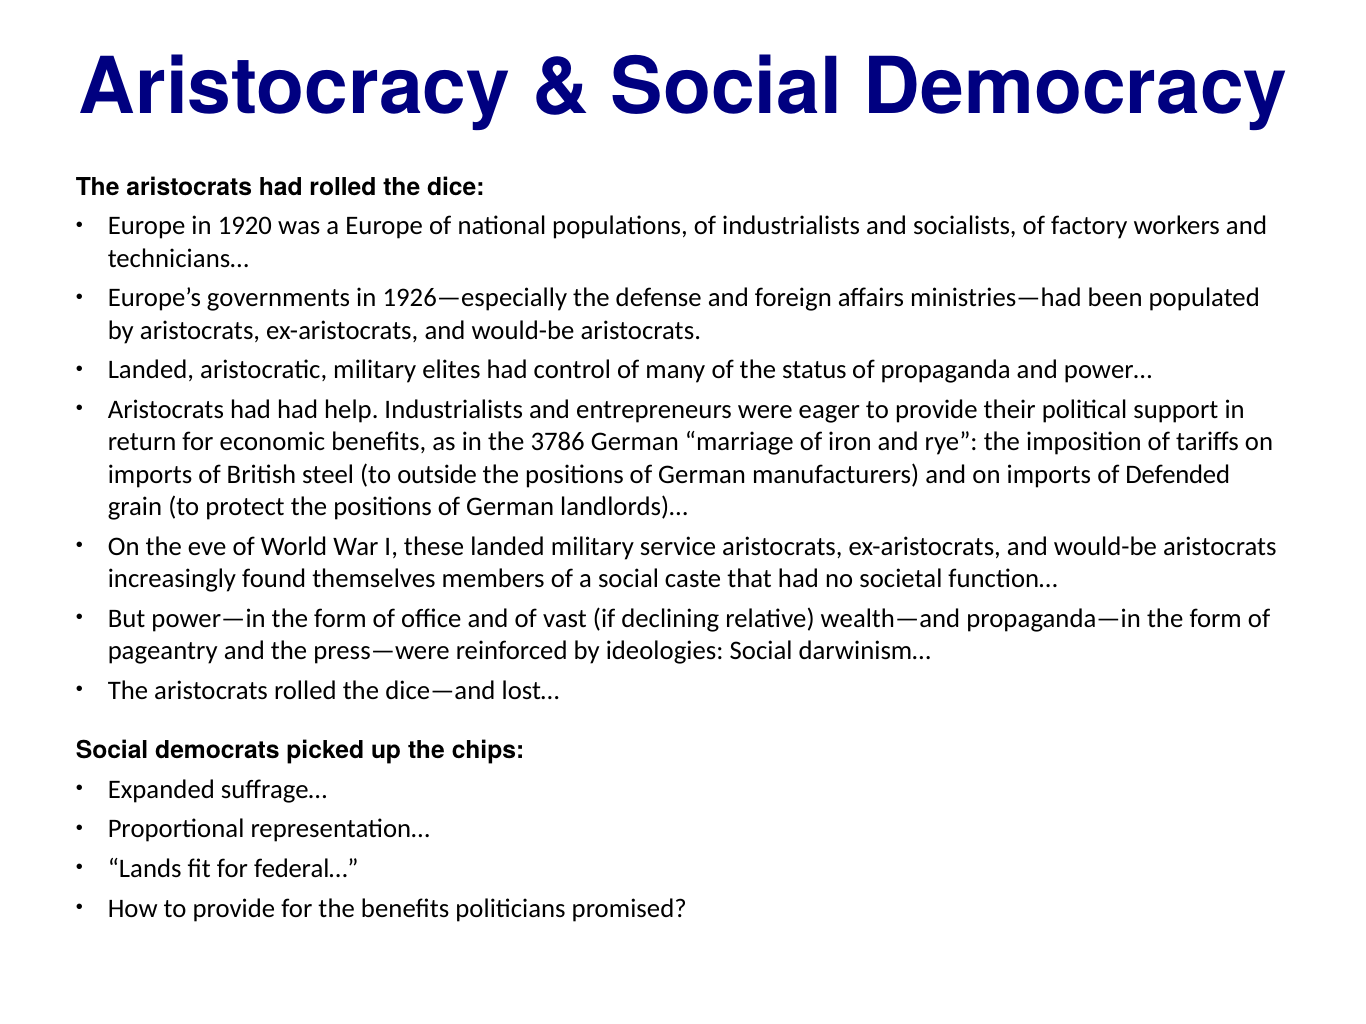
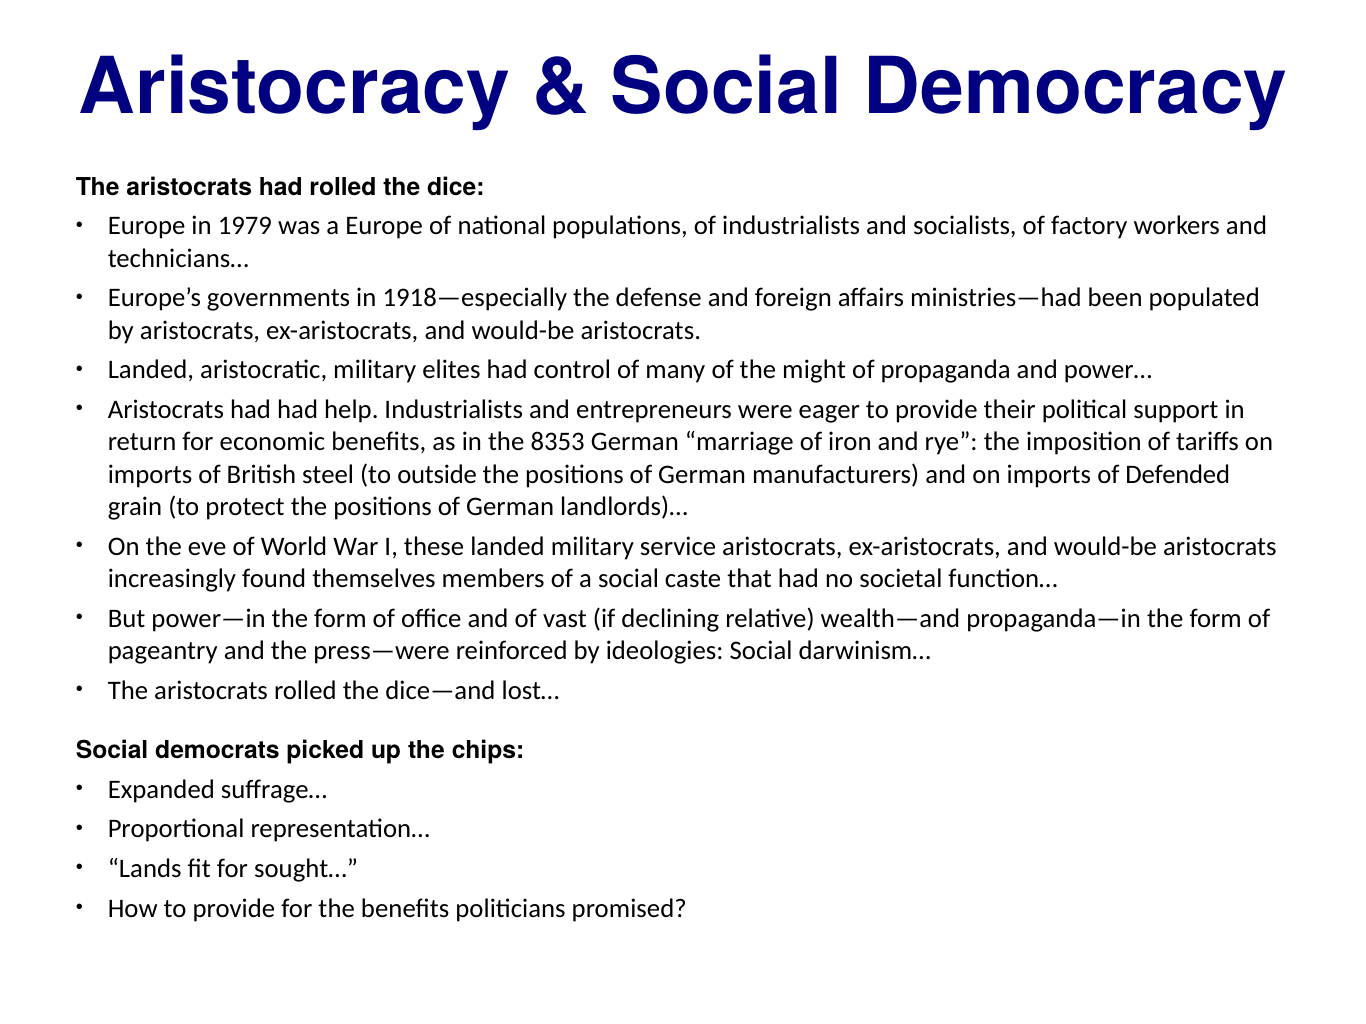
1920: 1920 -> 1979
1926—especially: 1926—especially -> 1918—especially
status: status -> might
3786: 3786 -> 8353
federal…: federal… -> sought…
